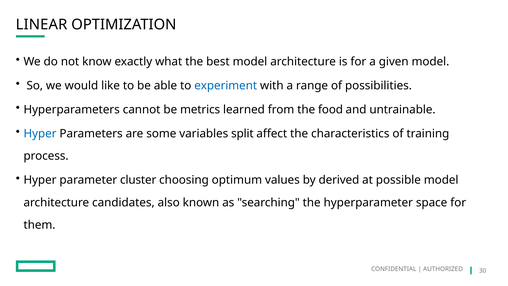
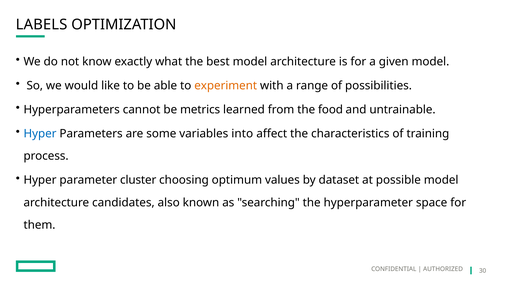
LINEAR: LINEAR -> LABELS
experiment colour: blue -> orange
split: split -> into
derived: derived -> dataset
